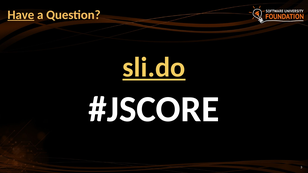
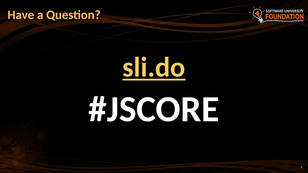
Have underline: present -> none
